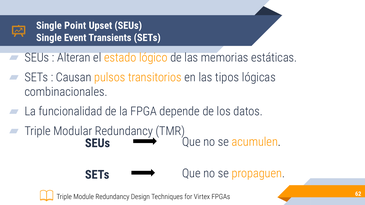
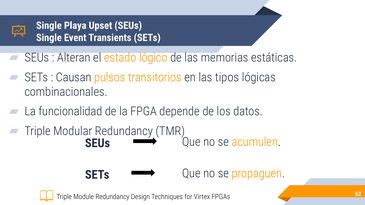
Point: Point -> Playa
